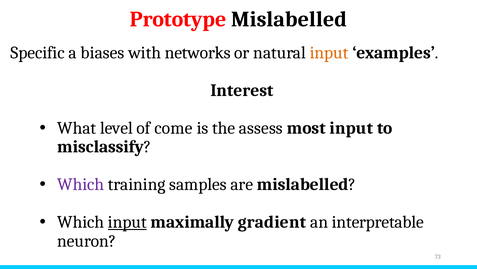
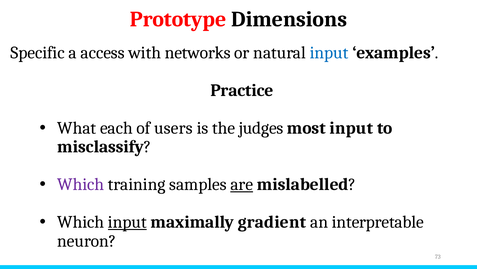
Prototype Mislabelled: Mislabelled -> Dimensions
biases: biases -> access
input at (329, 53) colour: orange -> blue
Interest: Interest -> Practice
level: level -> each
come: come -> users
assess: assess -> judges
are underline: none -> present
